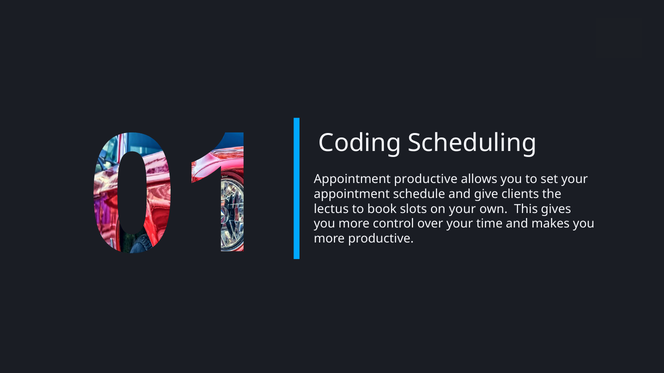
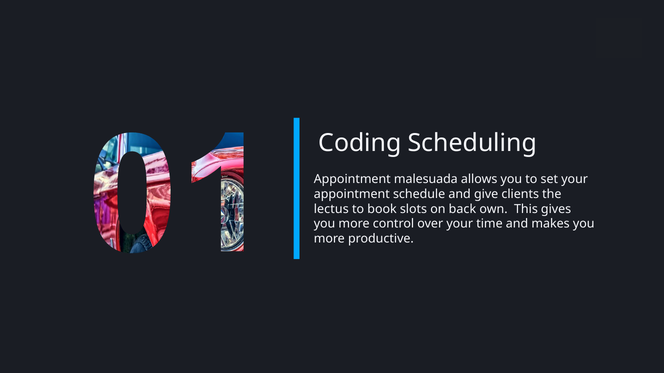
Appointment productive: productive -> malesuada
on your: your -> back
